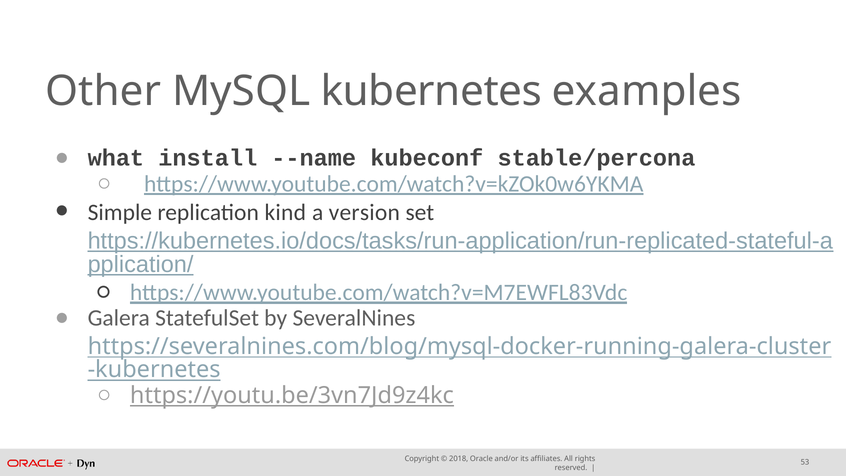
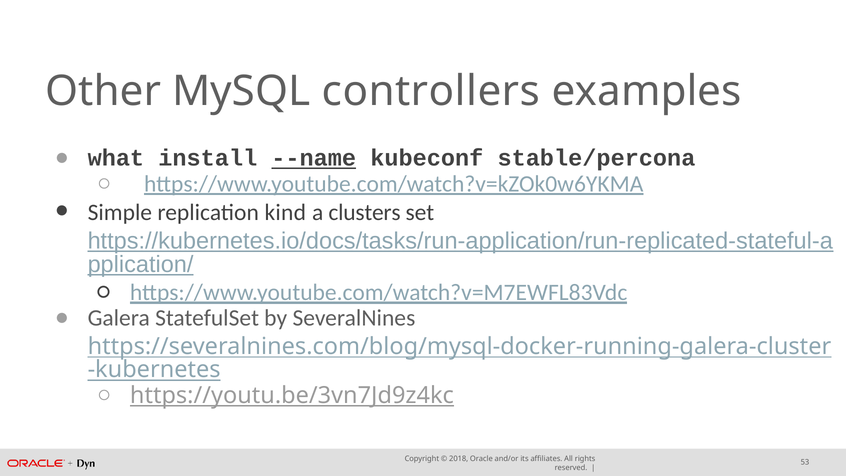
MySQL kubernetes: kubernetes -> controllers
--name underline: none -> present
version: version -> clusters
